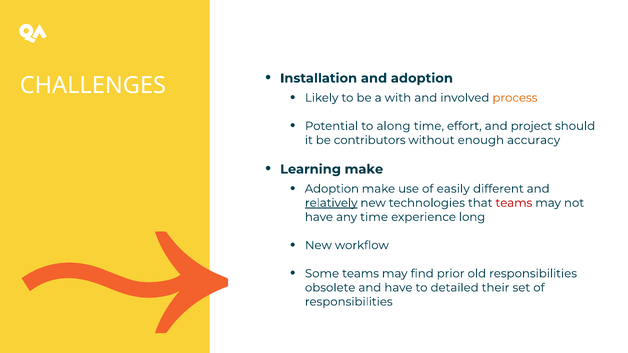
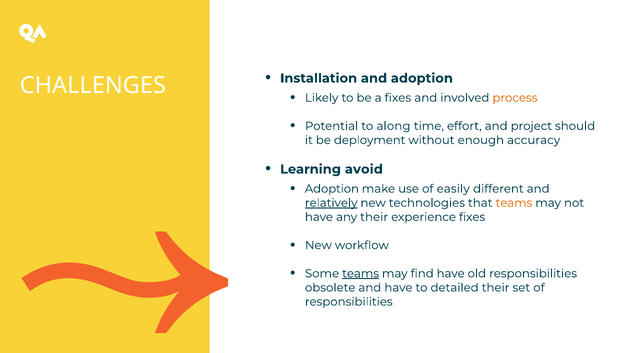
a with: with -> fixes
contributors: contributors -> deployment
Learning make: make -> avoid
teams at (514, 203) colour: red -> orange
any time: time -> their
experience long: long -> fixes
teams at (361, 274) underline: none -> present
find prior: prior -> have
